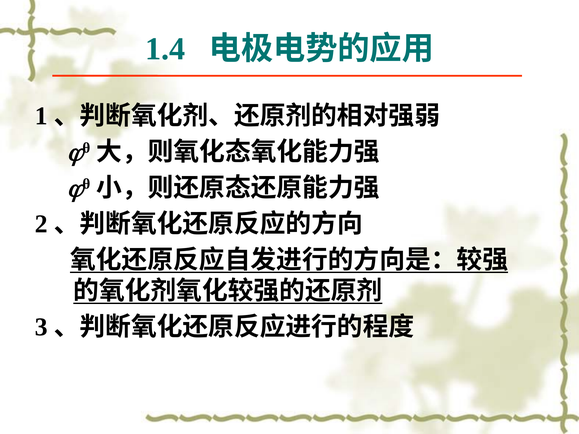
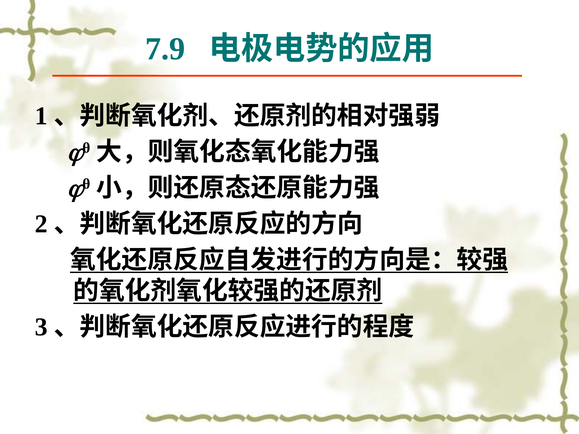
1.4: 1.4 -> 7.9
